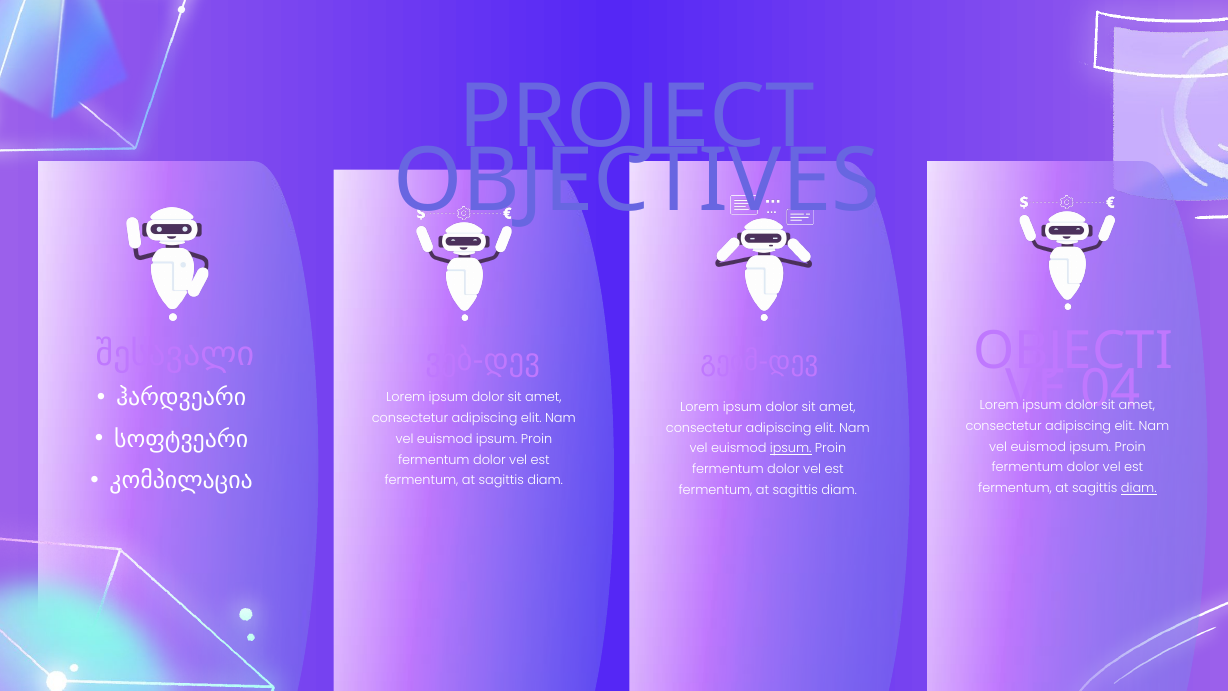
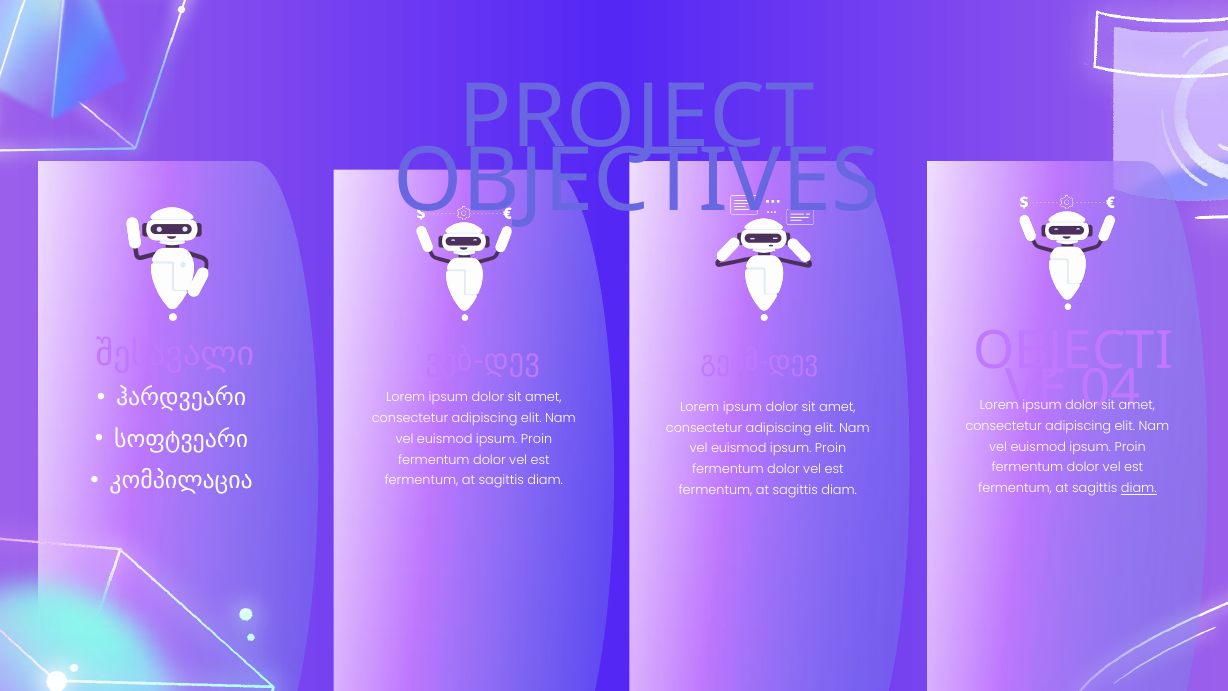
ipsum at (791, 448) underline: present -> none
